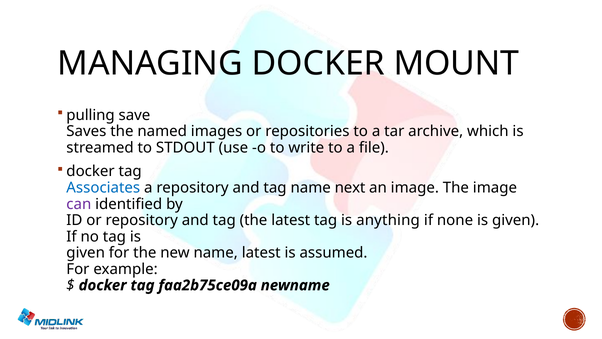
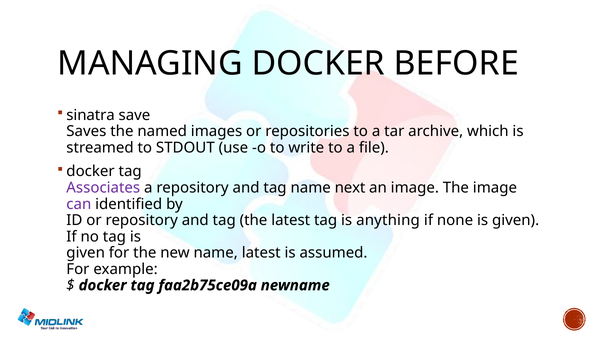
MOUNT: MOUNT -> BEFORE
pulling: pulling -> sinatra
Associates colour: blue -> purple
